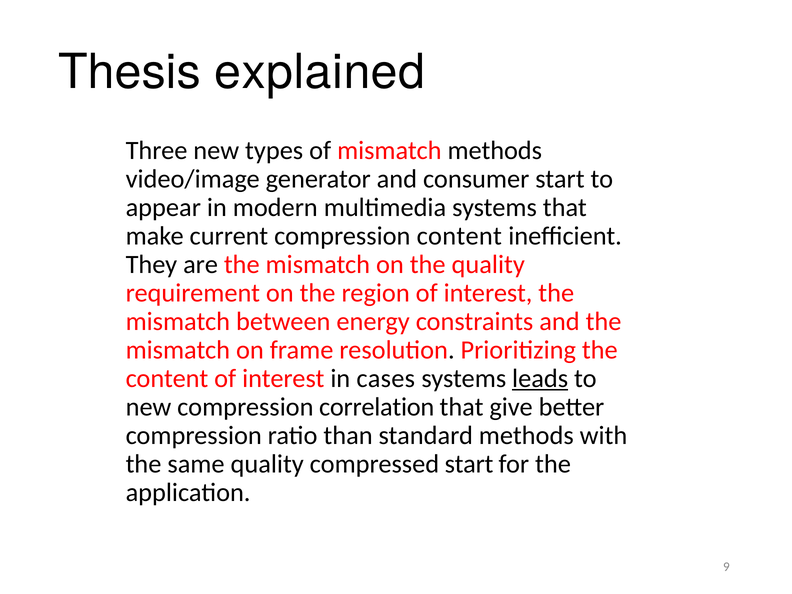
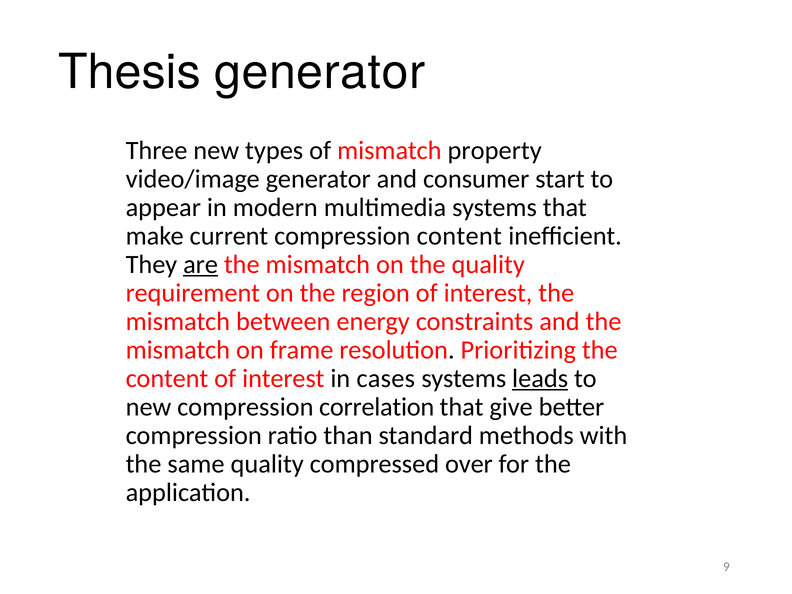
Thesis explained: explained -> generator
mismatch methods: methods -> property
are underline: none -> present
compressed start: start -> over
